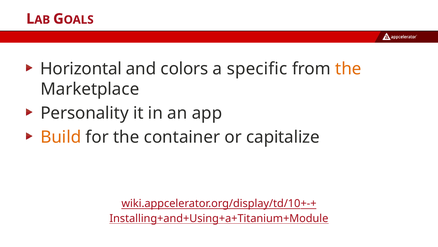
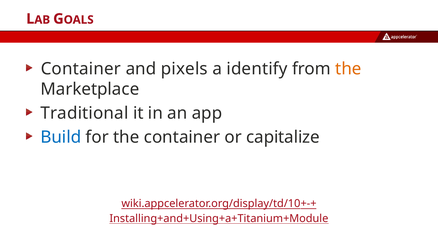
Horizontal at (81, 69): Horizontal -> Container
colors: colors -> pixels
specific: specific -> identify
Personality: Personality -> Traditional
Build colour: orange -> blue
